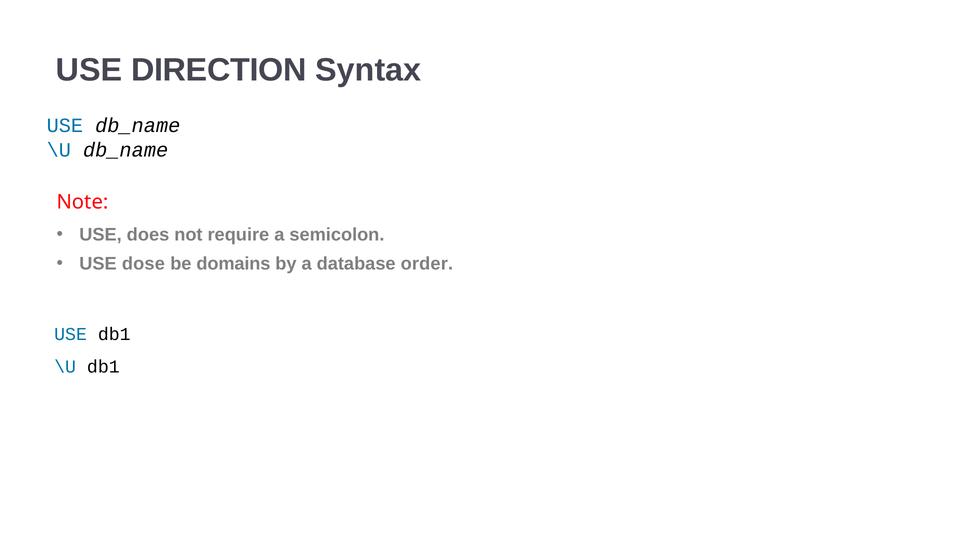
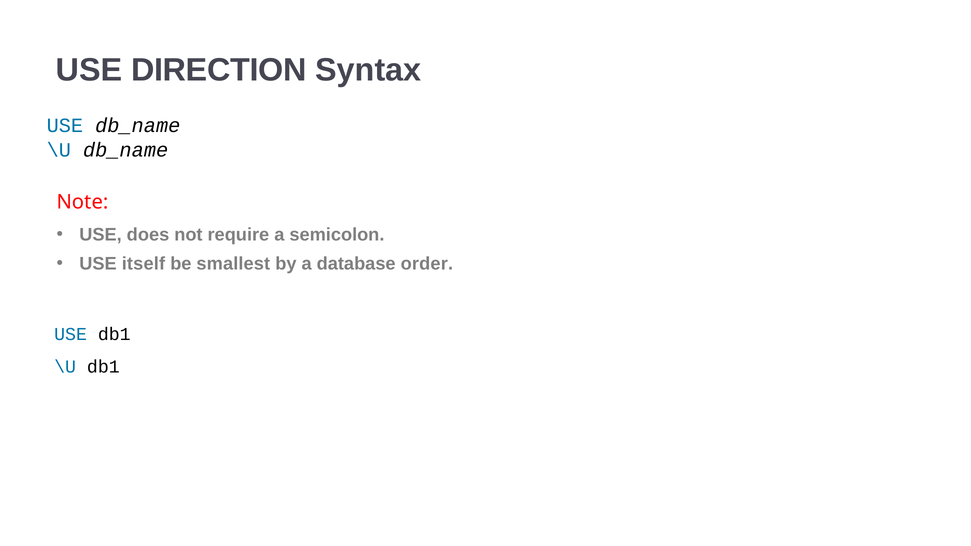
dose: dose -> itself
domains: domains -> smallest
